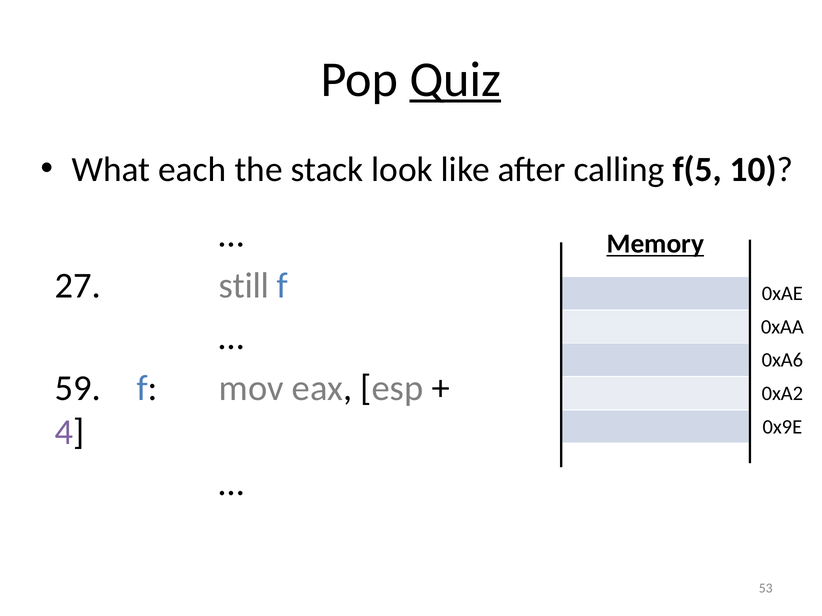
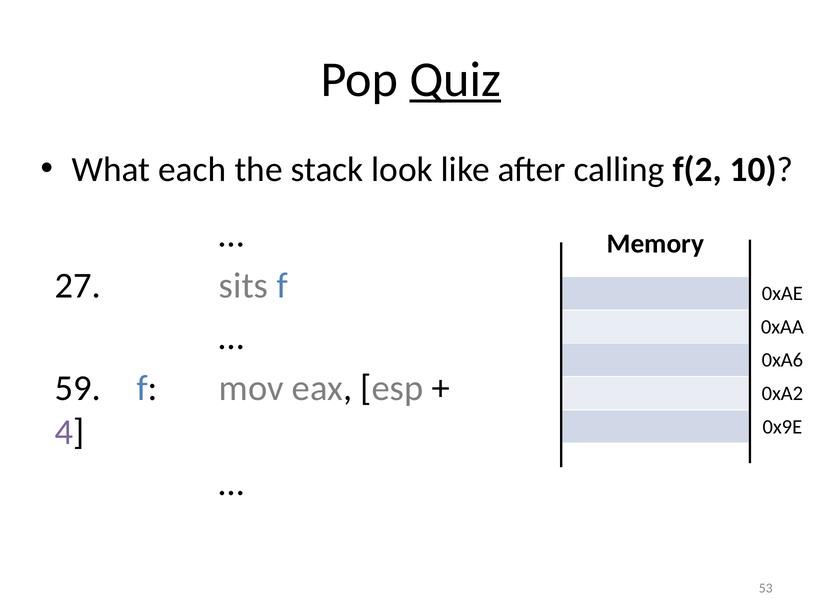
f(5: f(5 -> f(2
Memory underline: present -> none
still: still -> sits
